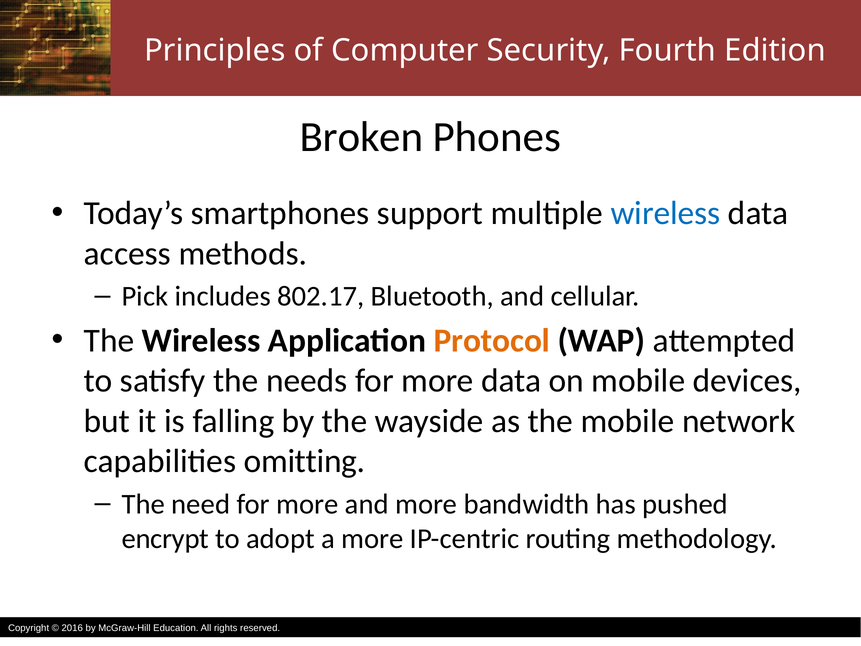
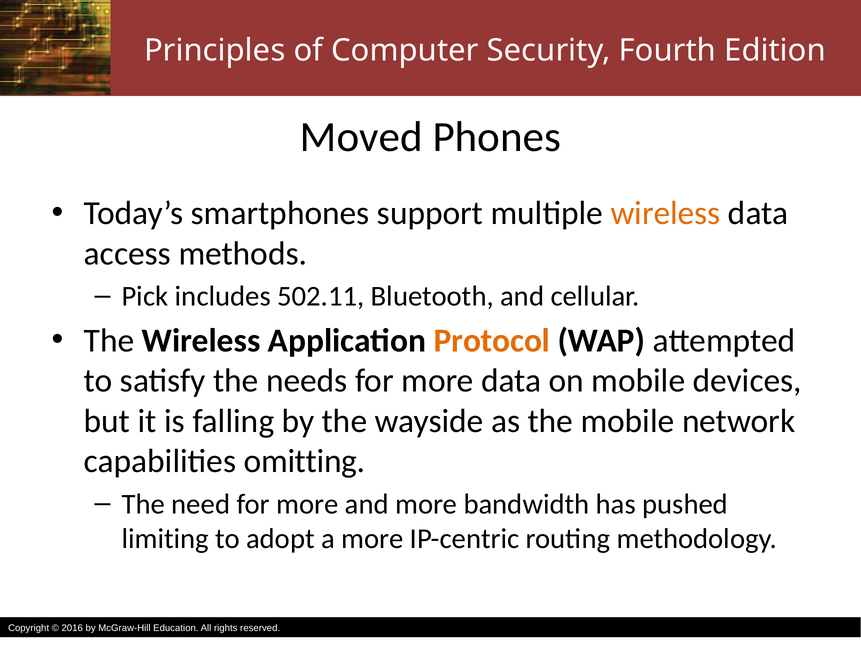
Broken: Broken -> Moved
wireless at (666, 213) colour: blue -> orange
802.17: 802.17 -> 502.11
encrypt: encrypt -> limiting
